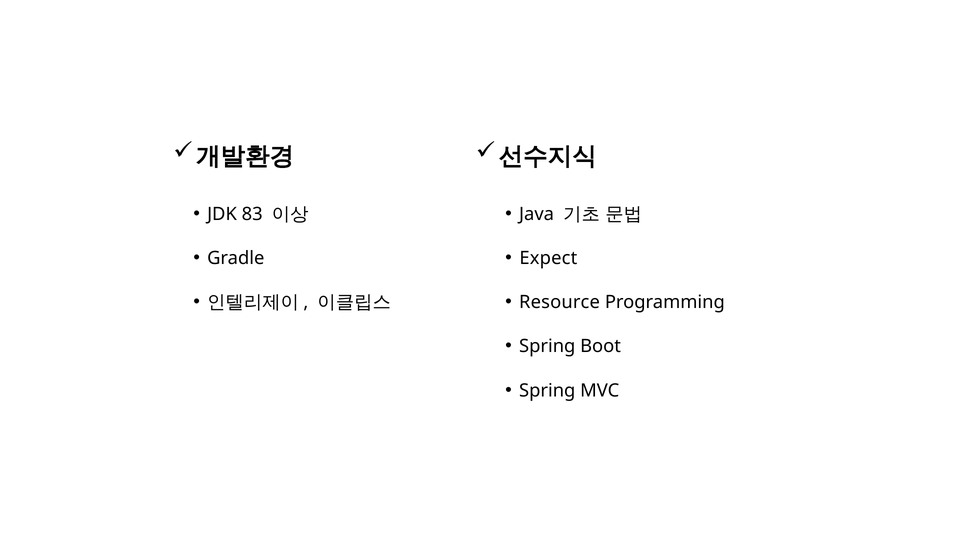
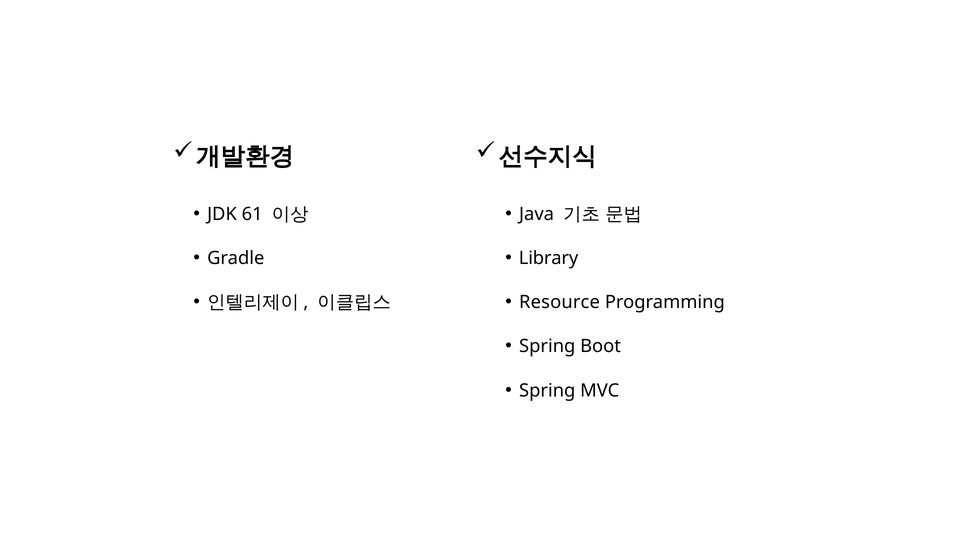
83: 83 -> 61
Expect: Expect -> Library
